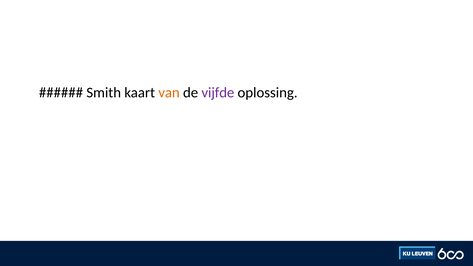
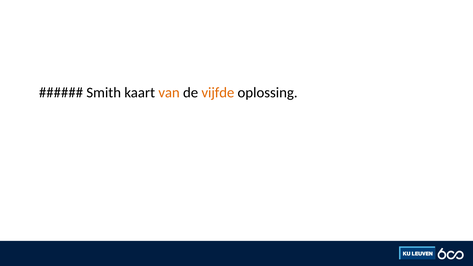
vijfde colour: purple -> orange
